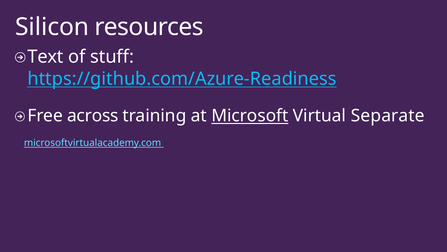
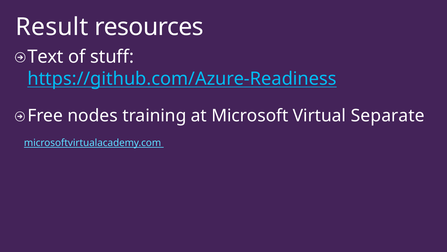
Silicon: Silicon -> Result
across: across -> nodes
Microsoft underline: present -> none
